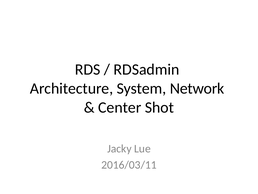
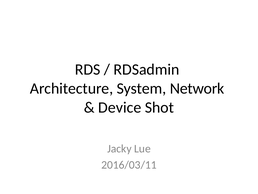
Center: Center -> Device
